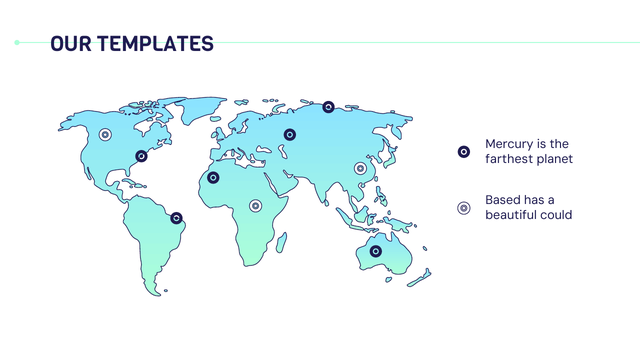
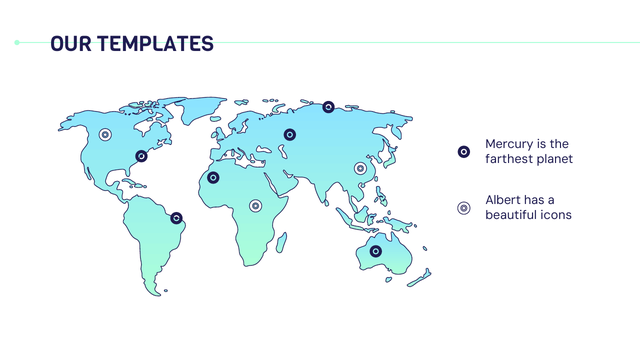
Based: Based -> Albert
could: could -> icons
